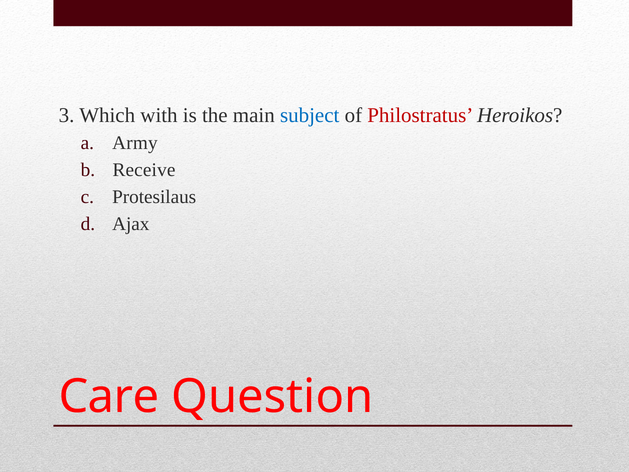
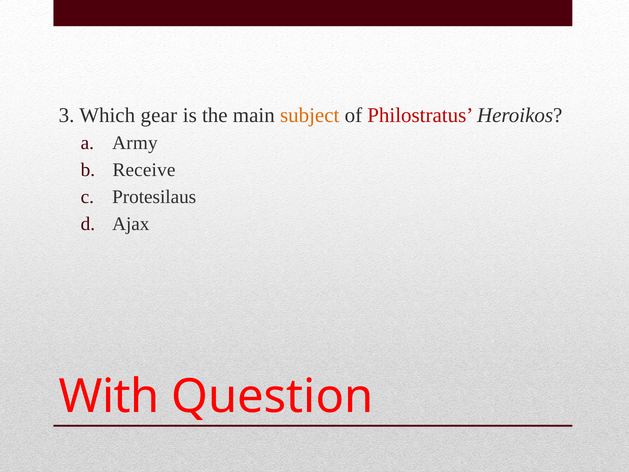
with: with -> gear
subject colour: blue -> orange
Care: Care -> With
